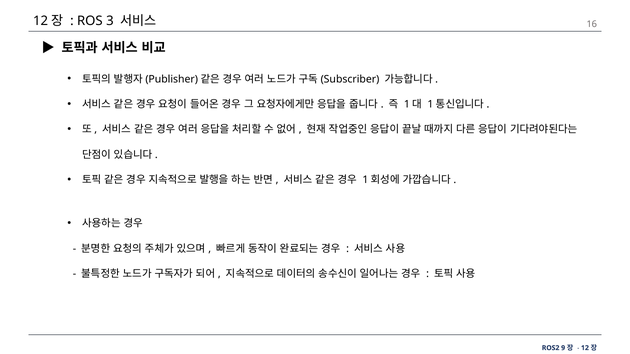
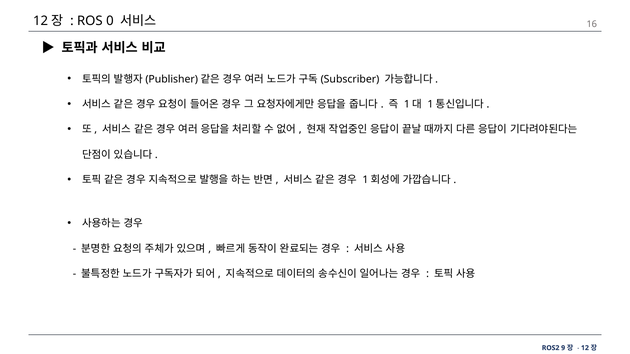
3: 3 -> 0
